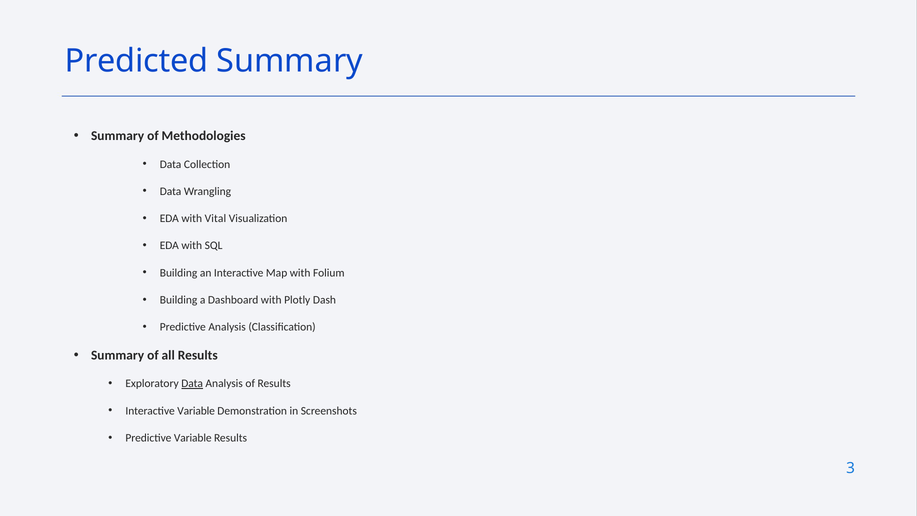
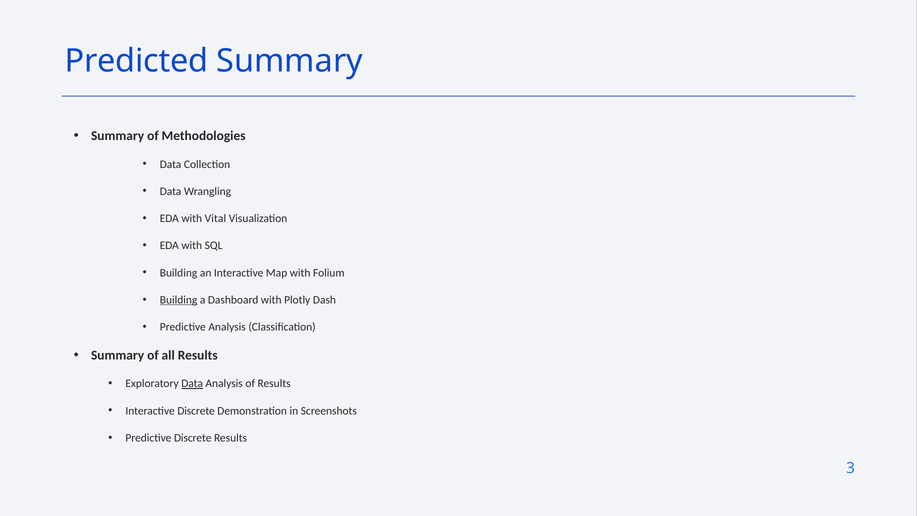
Building at (179, 300) underline: none -> present
Interactive Variable: Variable -> Discrete
Predictive Variable: Variable -> Discrete
